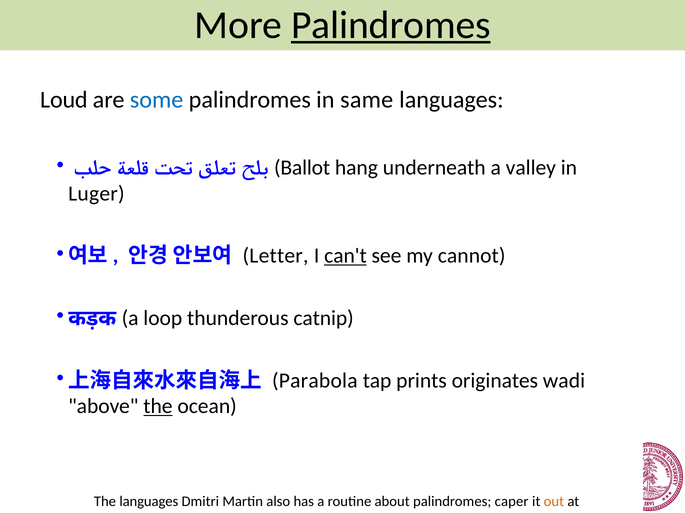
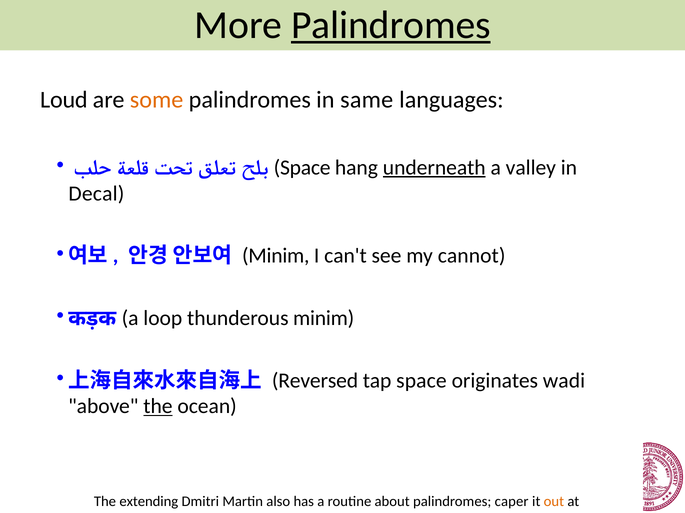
some colour: blue -> orange
Ballot at (302, 168): Ballot -> Space
underneath underline: none -> present
Luger: Luger -> Decal
Letter at (276, 256): Letter -> Minim
can't underline: present -> none
thunderous catnip: catnip -> minim
Parabola: Parabola -> Reversed
tap prints: prints -> space
The languages: languages -> extending
